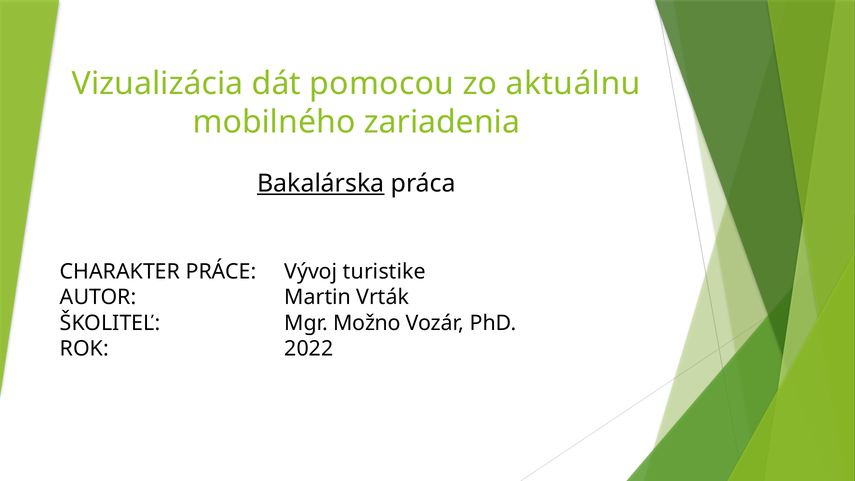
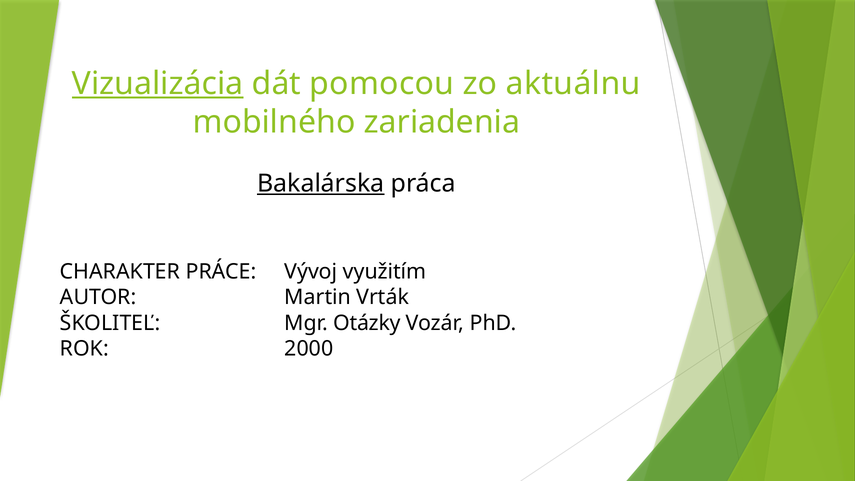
Vizualizácia underline: none -> present
turistike: turistike -> využitím
Možno: Možno -> Otázky
2022: 2022 -> 2000
